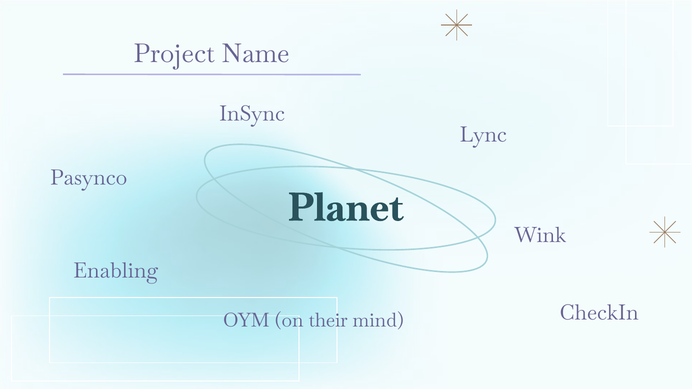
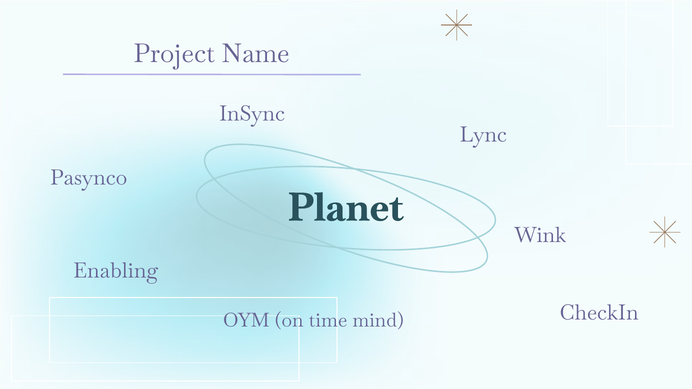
their: their -> time
